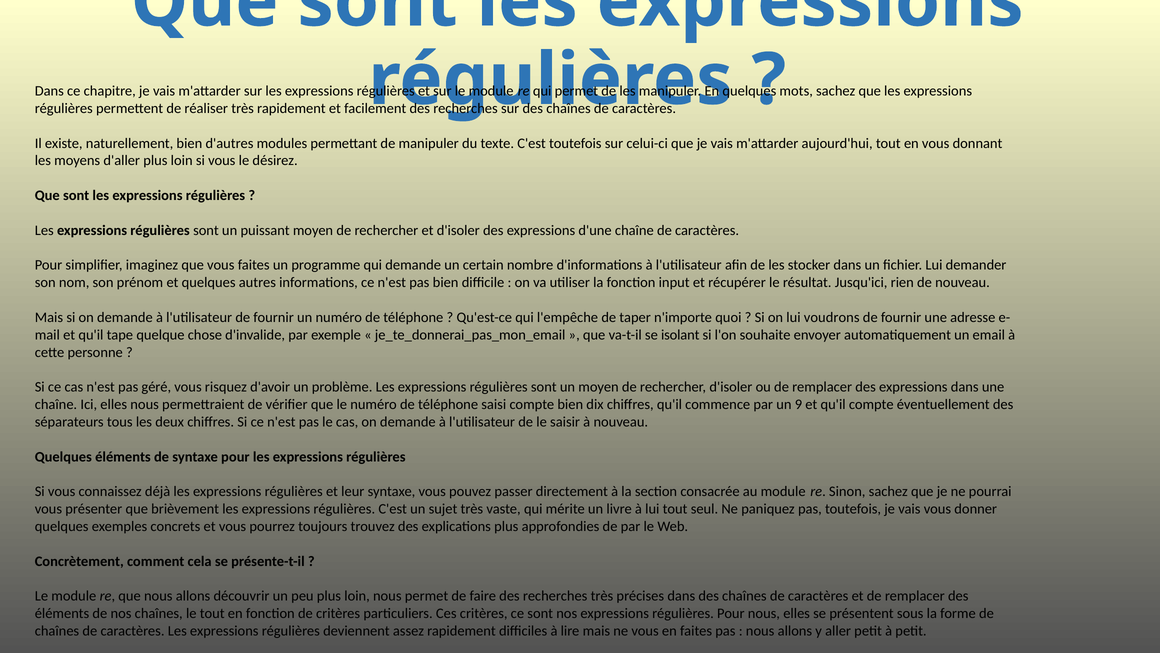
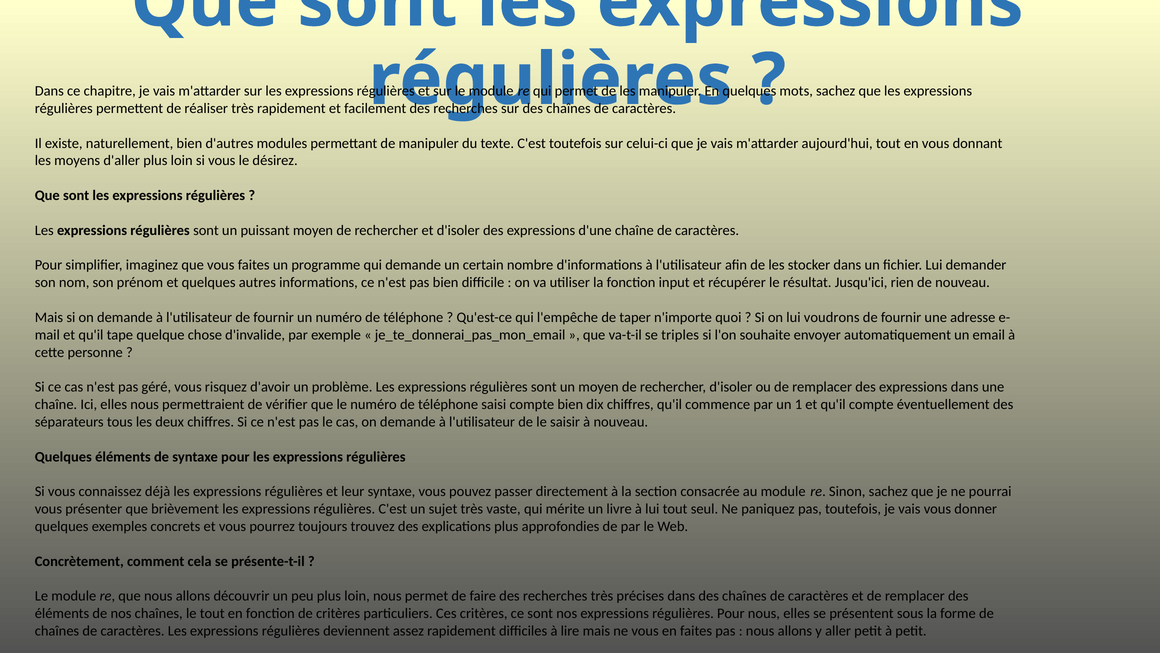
isolant: isolant -> triples
9: 9 -> 1
